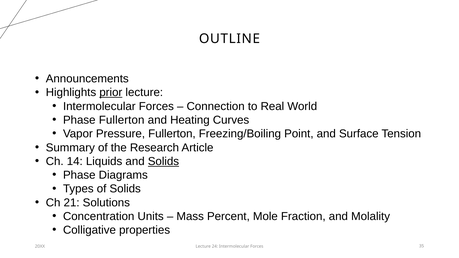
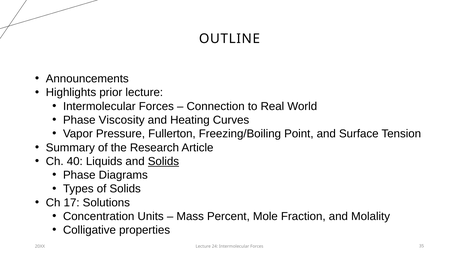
prior underline: present -> none
Phase Fullerton: Fullerton -> Viscosity
14: 14 -> 40
21: 21 -> 17
